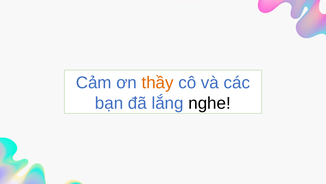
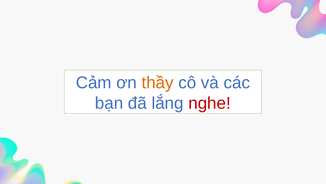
nghe colour: black -> red
